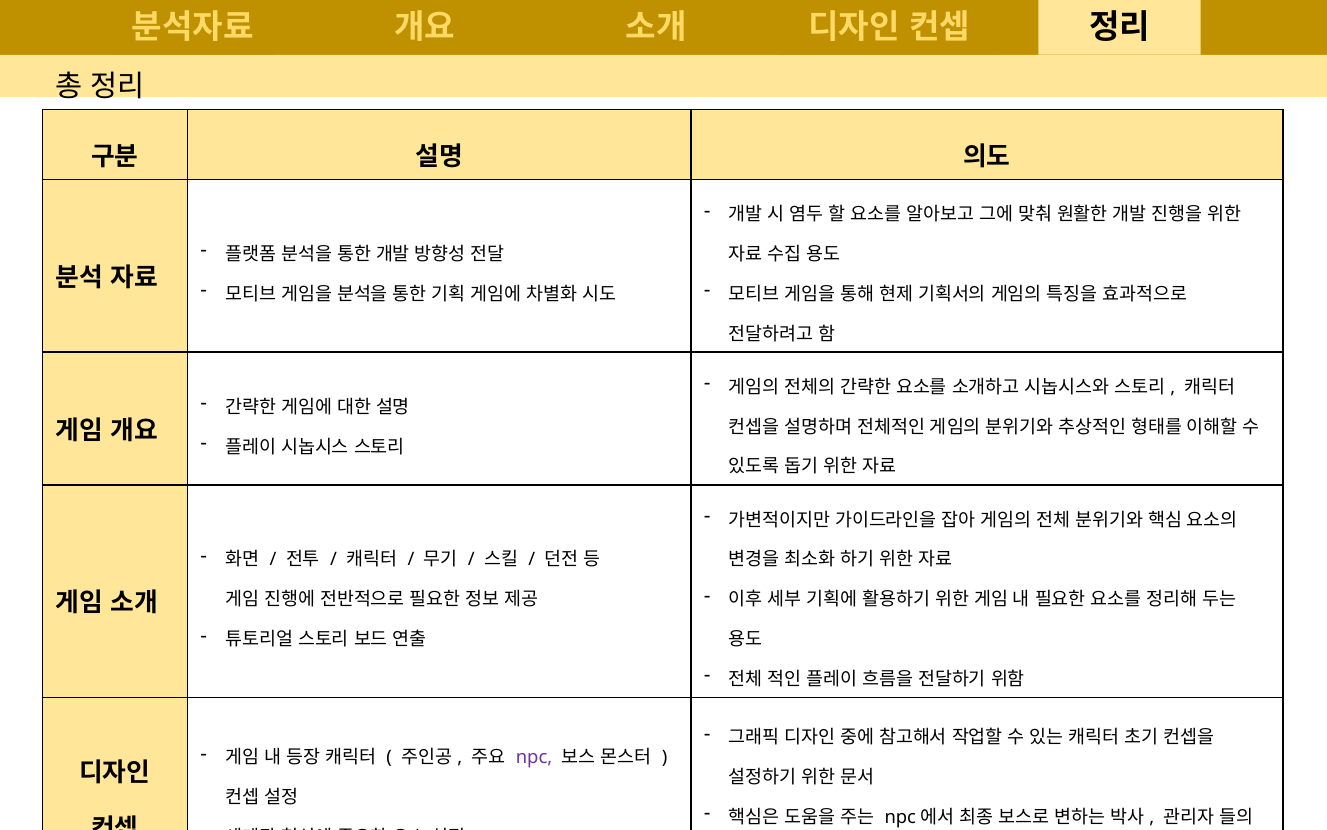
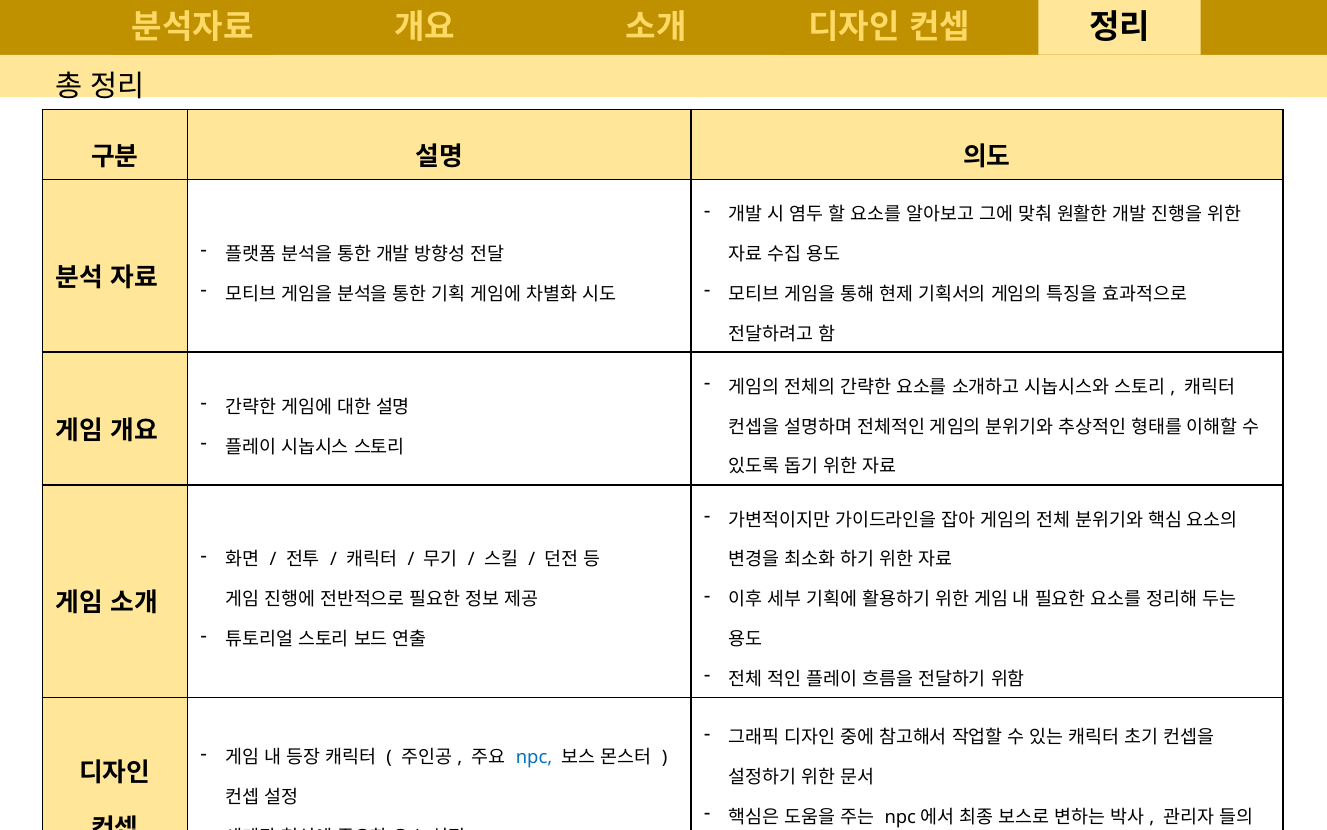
npc at (534, 757) colour: purple -> blue
